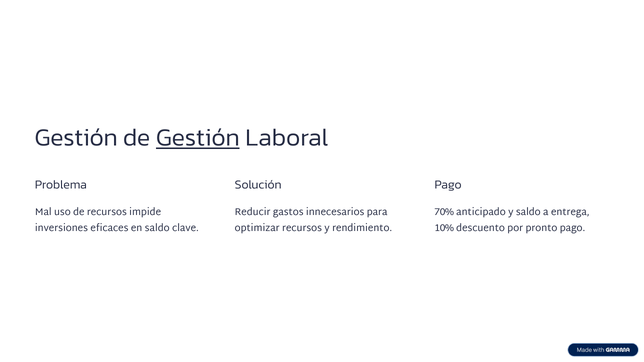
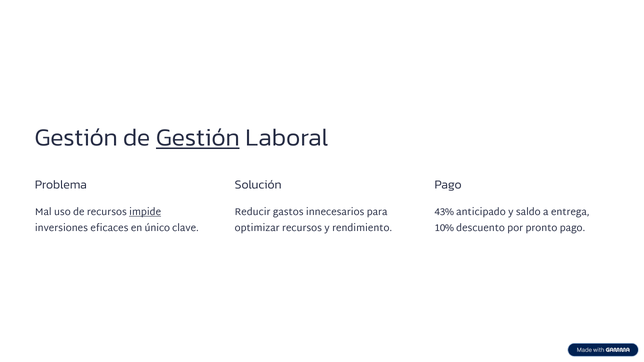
impide underline: none -> present
70%: 70% -> 43%
en saldo: saldo -> único
